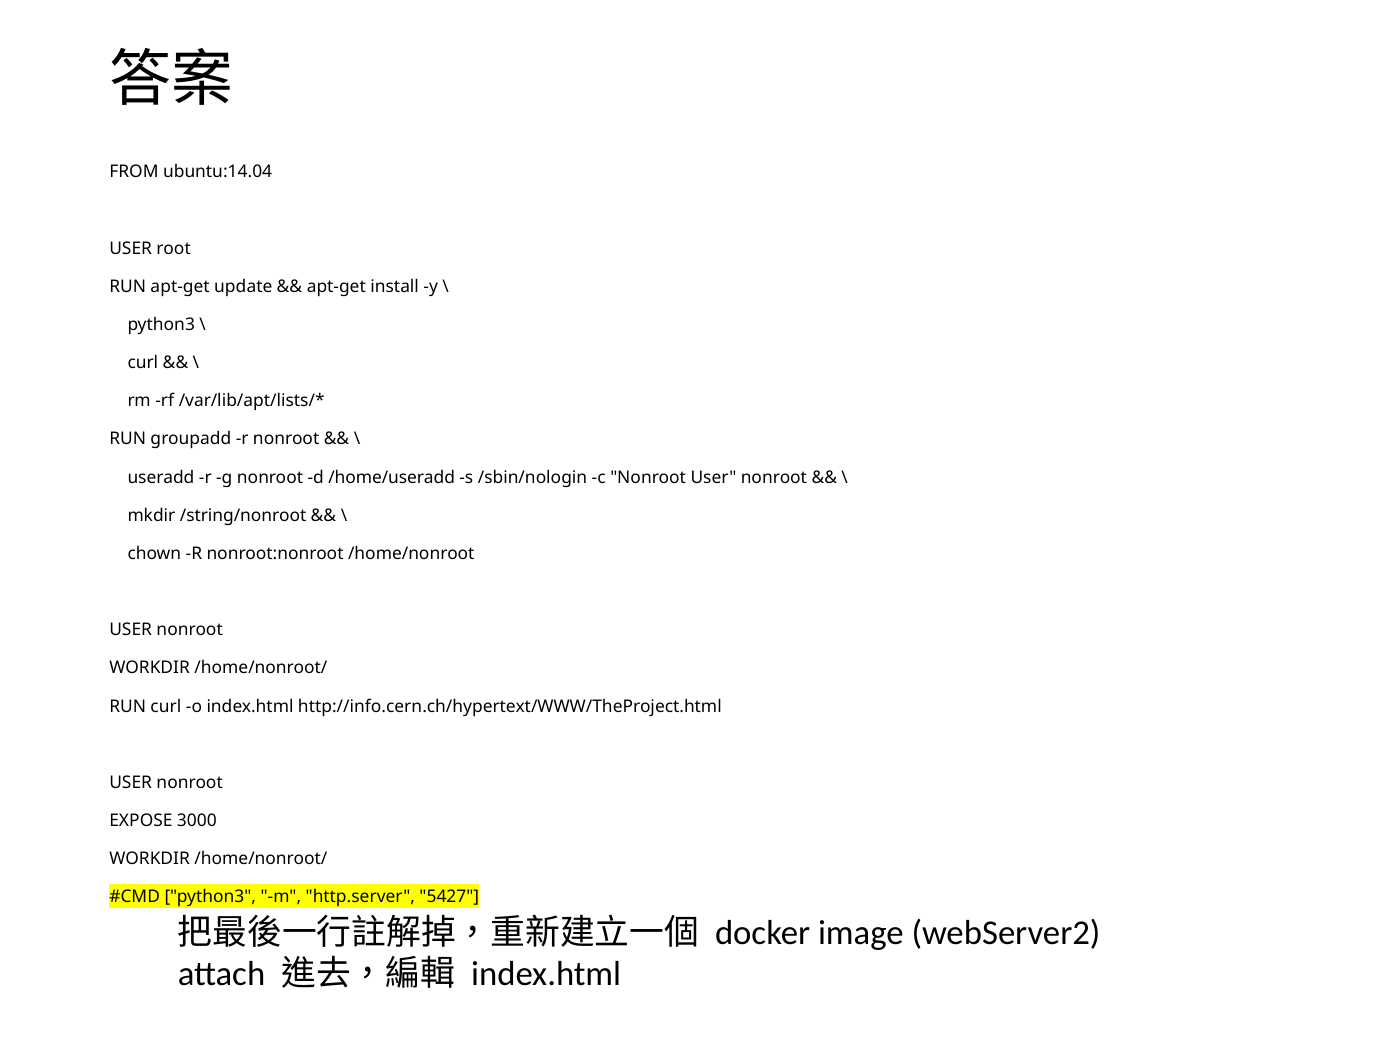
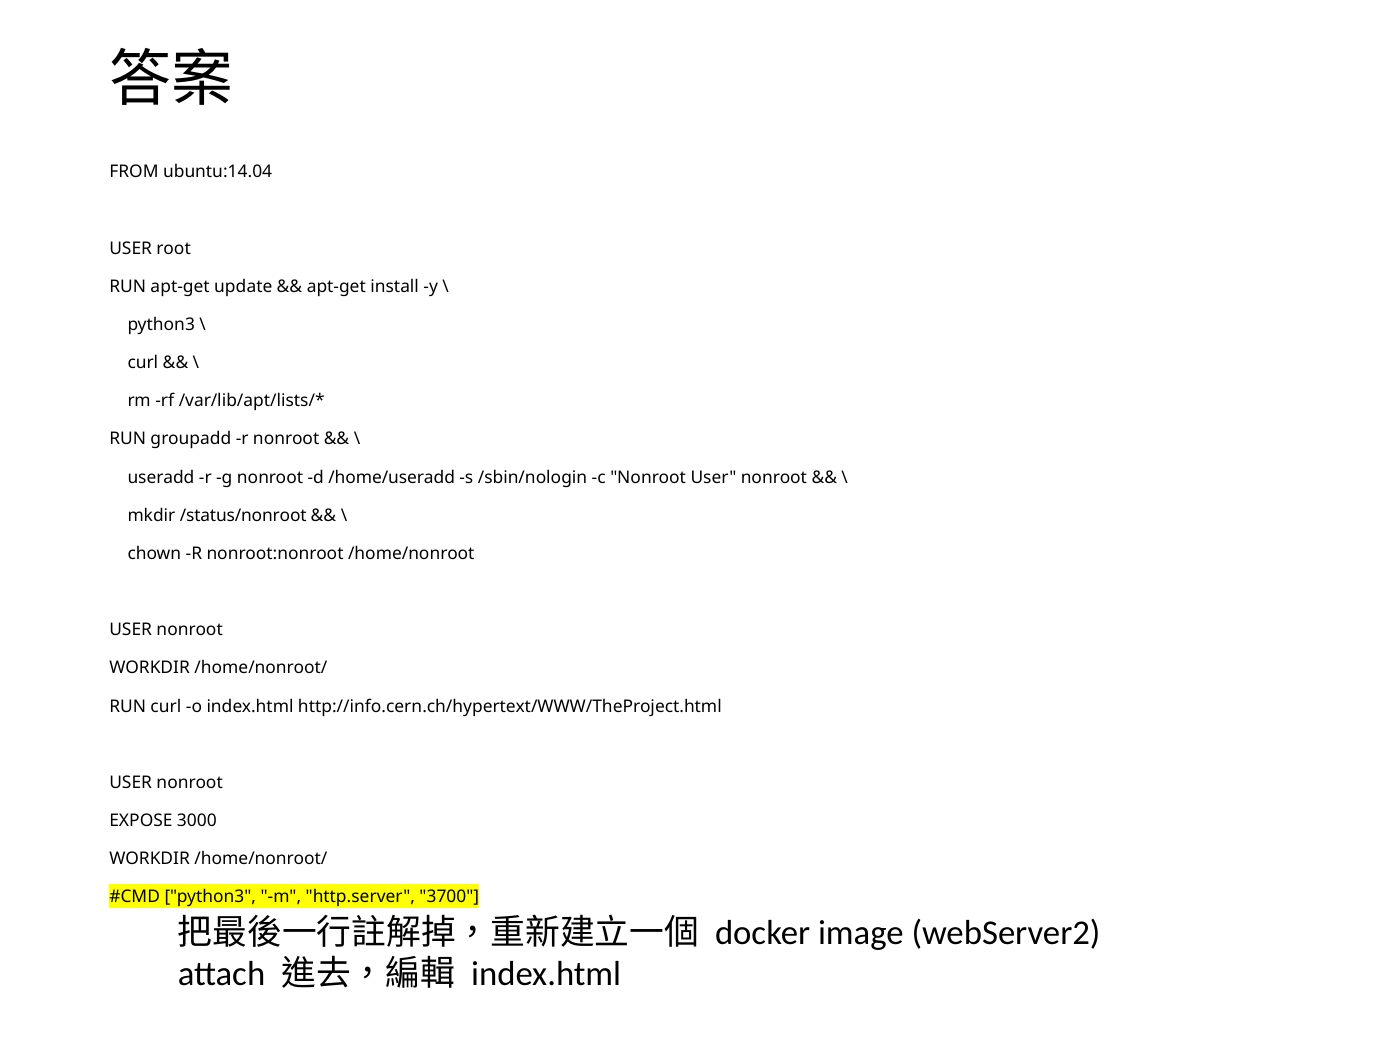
/string/nonroot: /string/nonroot -> /status/nonroot
5427: 5427 -> 3700
